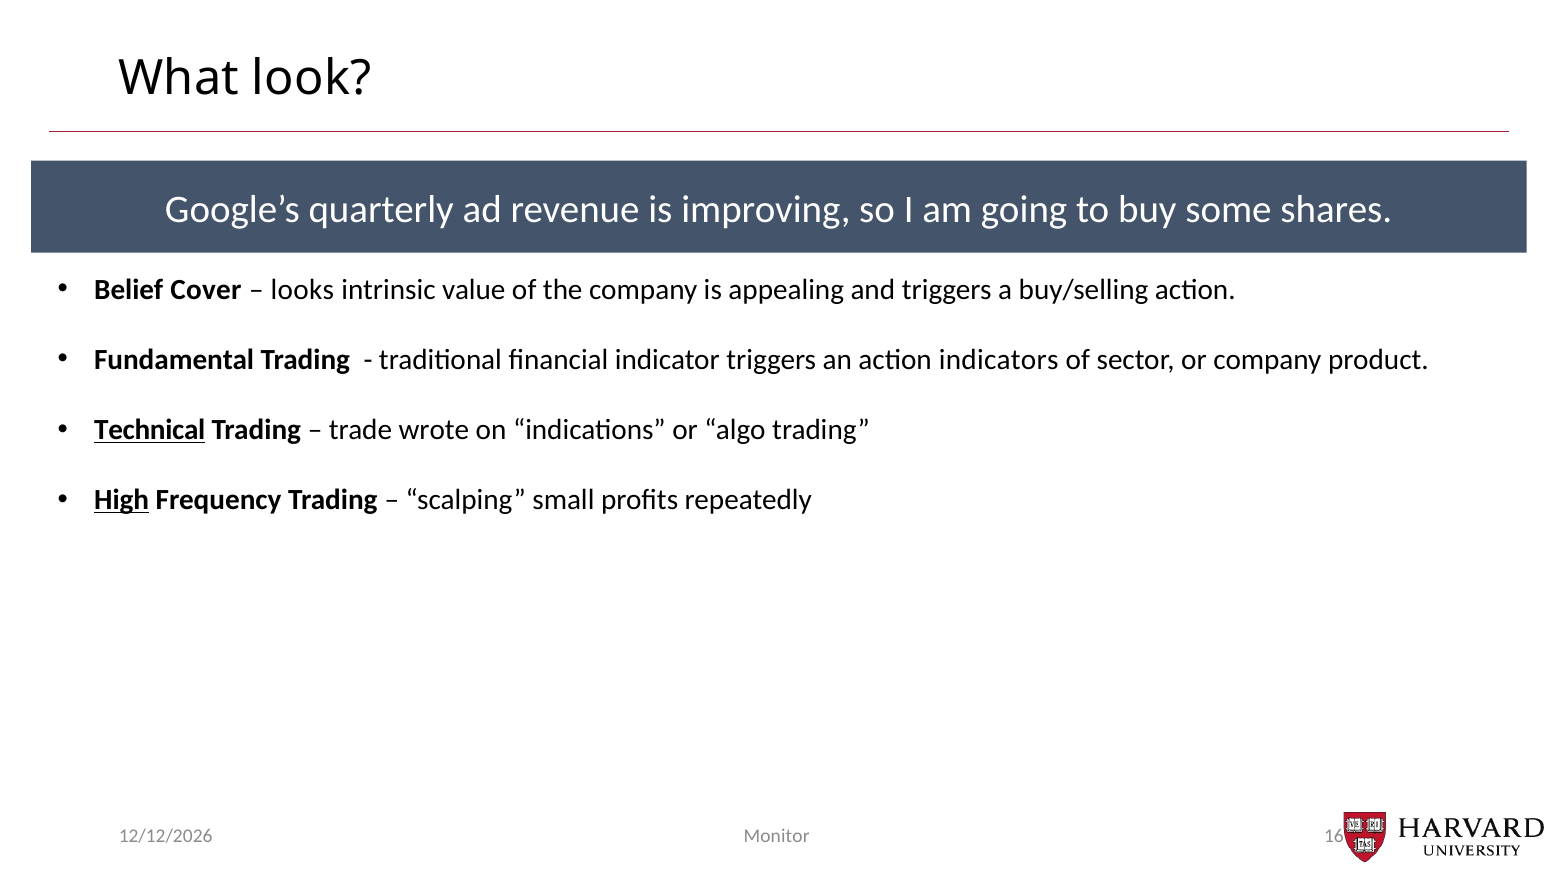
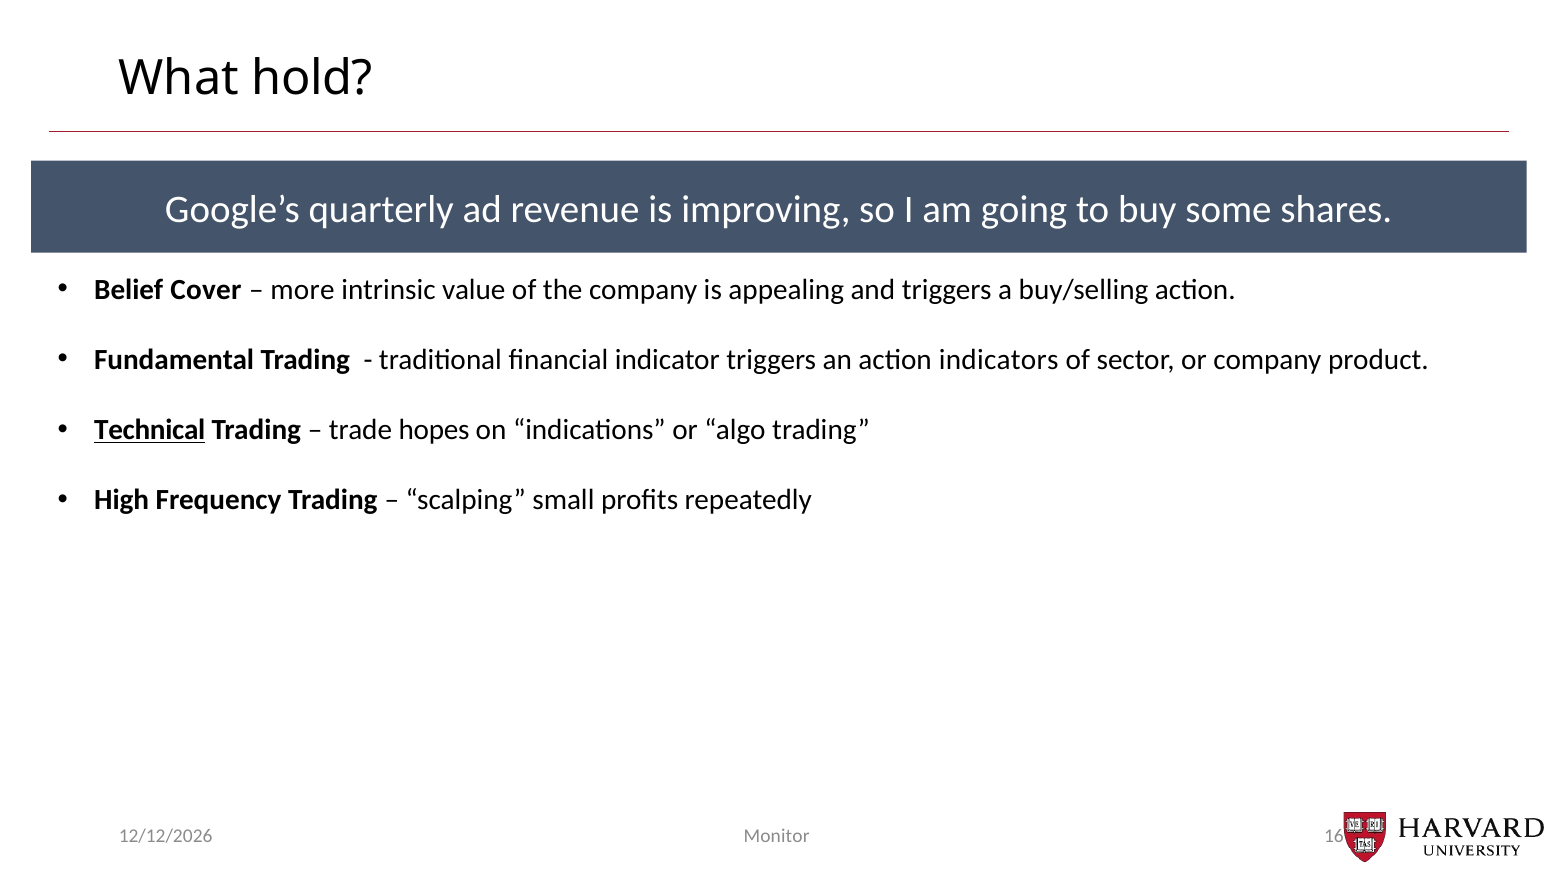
look: look -> hold
looks: looks -> more
wrote: wrote -> hopes
High underline: present -> none
